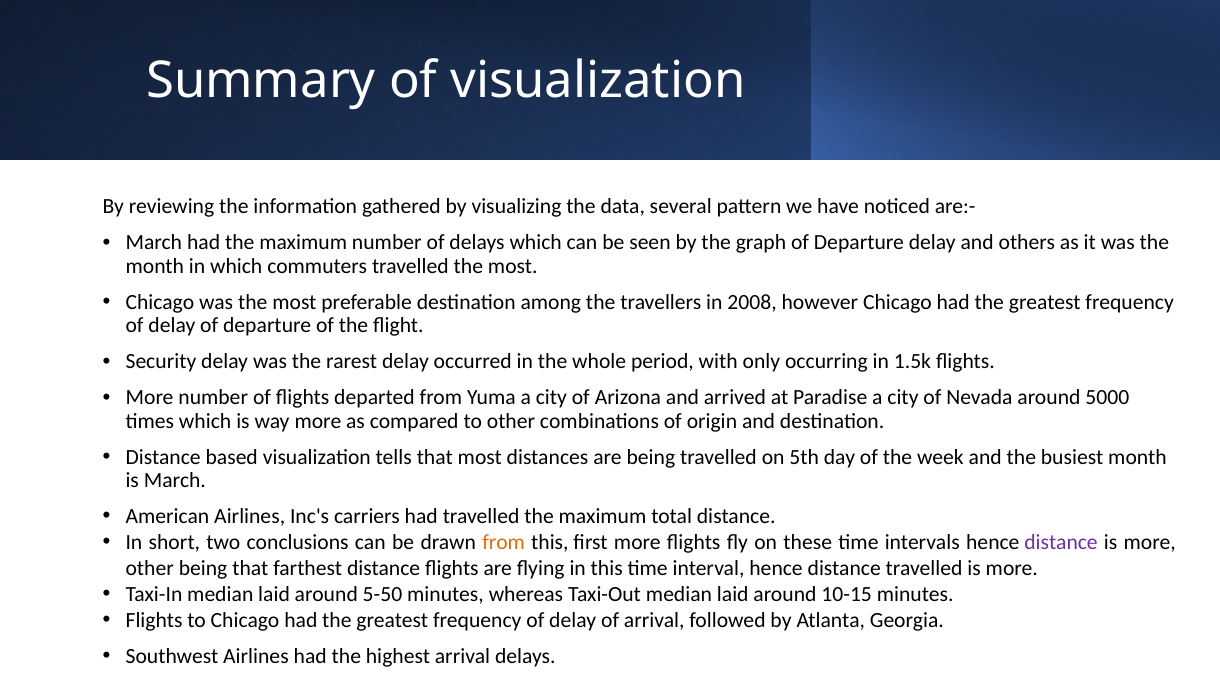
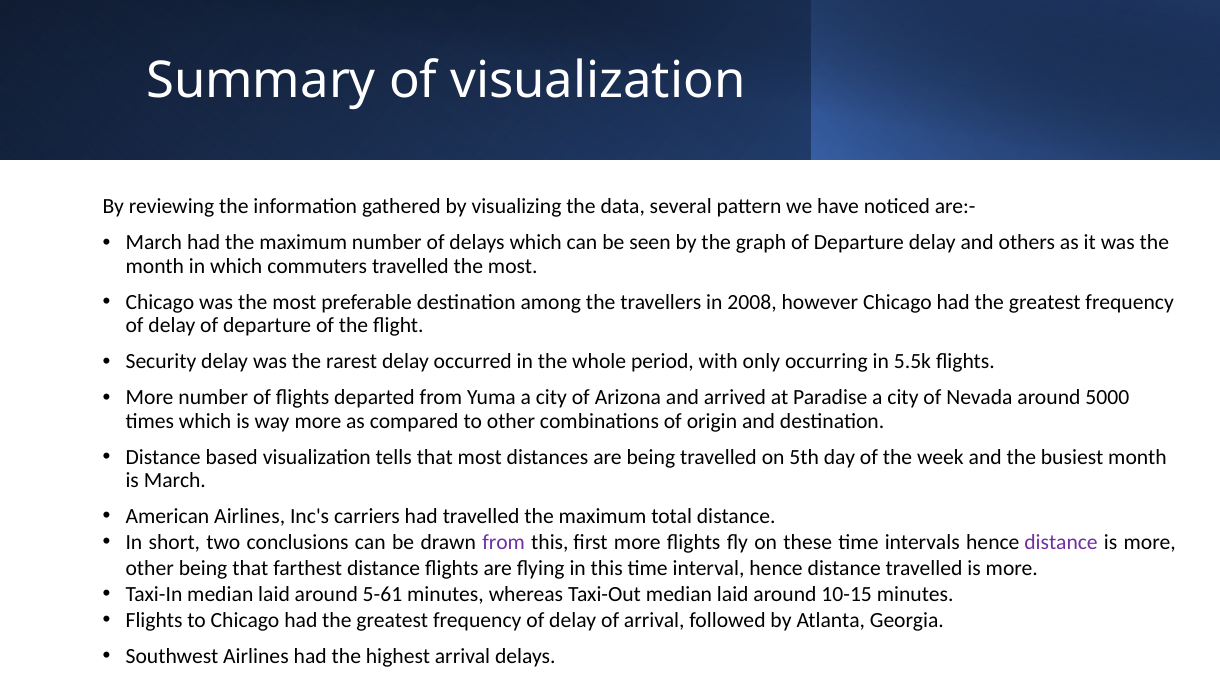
1.5k: 1.5k -> 5.5k
from at (504, 543) colour: orange -> purple
5-50: 5-50 -> 5-61
